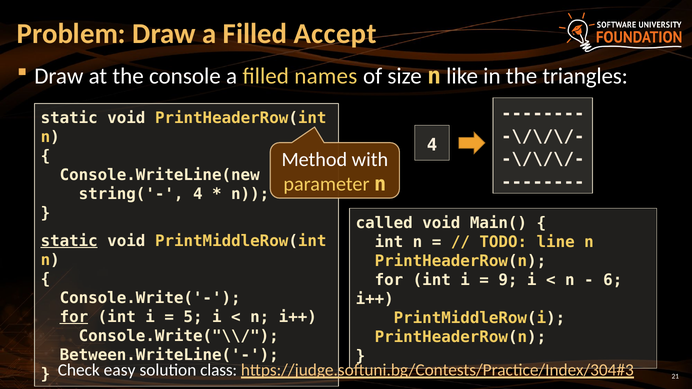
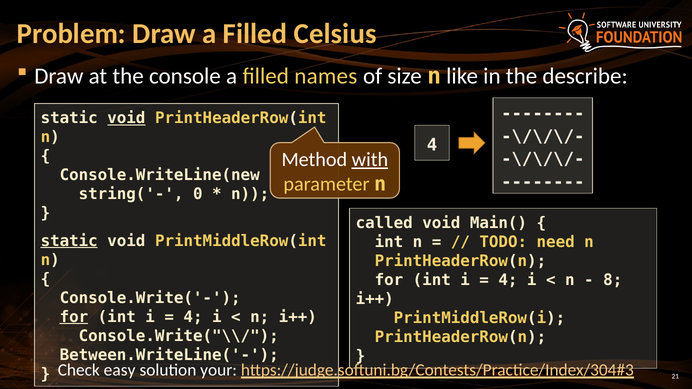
Accept: Accept -> Celsius
triangles: triangles -> describe
void at (126, 118) underline: none -> present
with underline: none -> present
string('- 4: 4 -> 0
line: line -> need
9 at (508, 280): 9 -> 4
6: 6 -> 8
5 at (193, 317): 5 -> 4
class: class -> your
